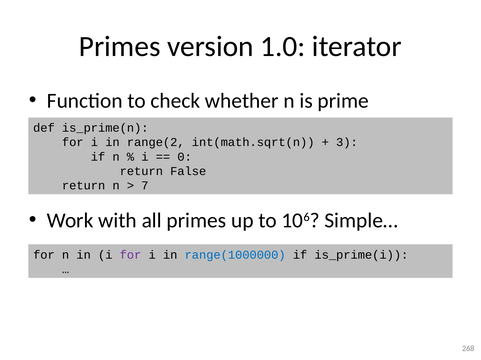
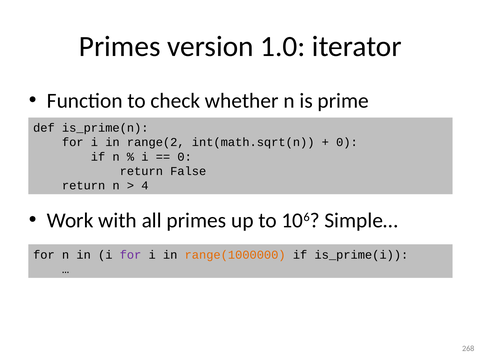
3 at (347, 143): 3 -> 0
7: 7 -> 4
range(1000000 colour: blue -> orange
